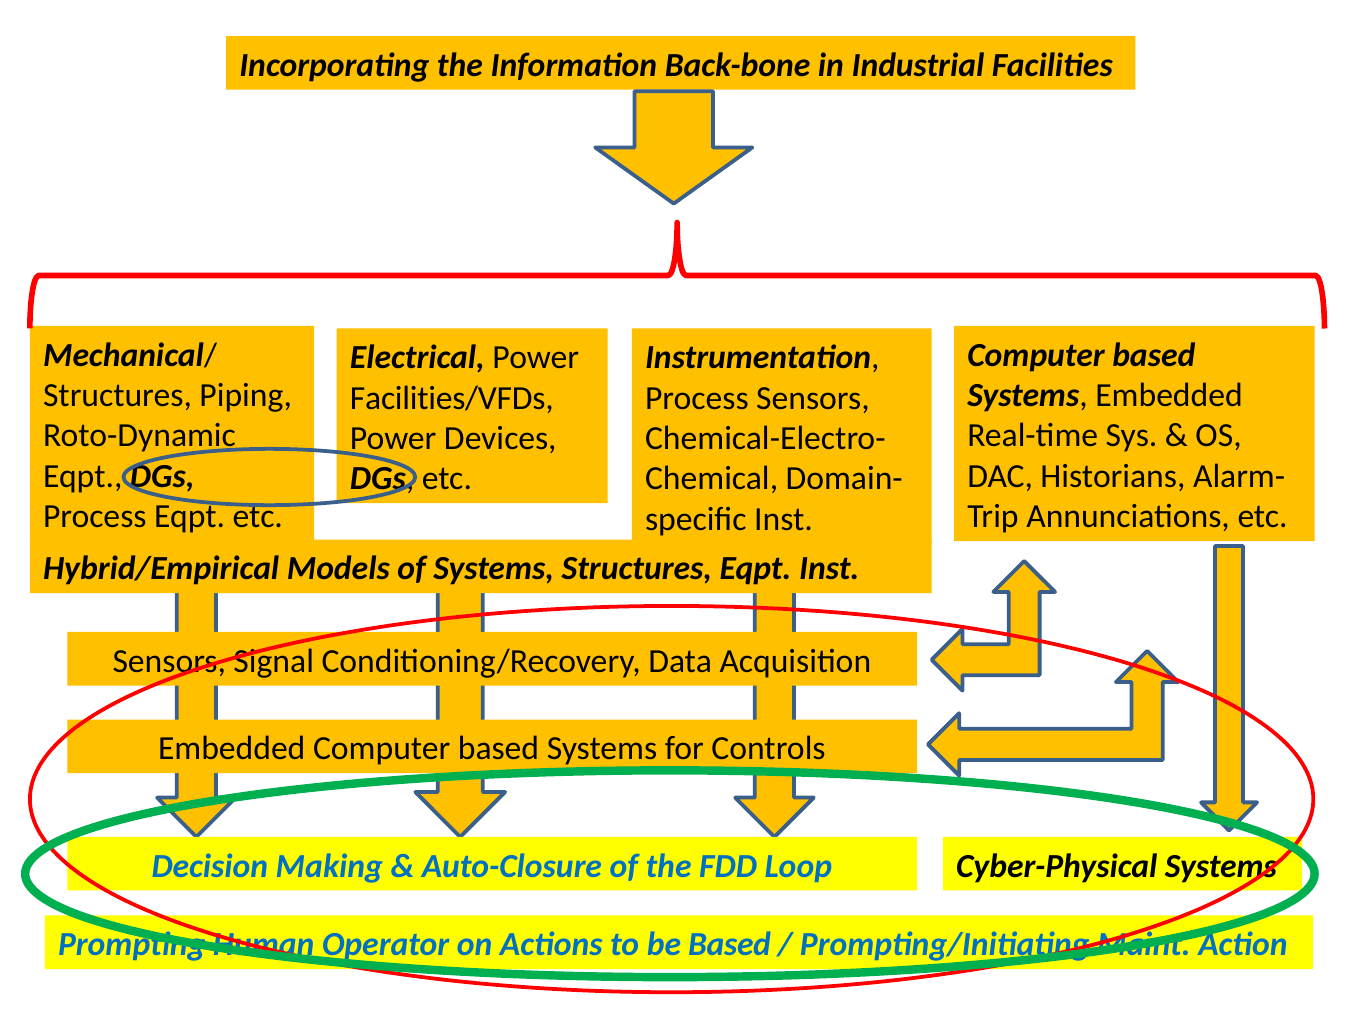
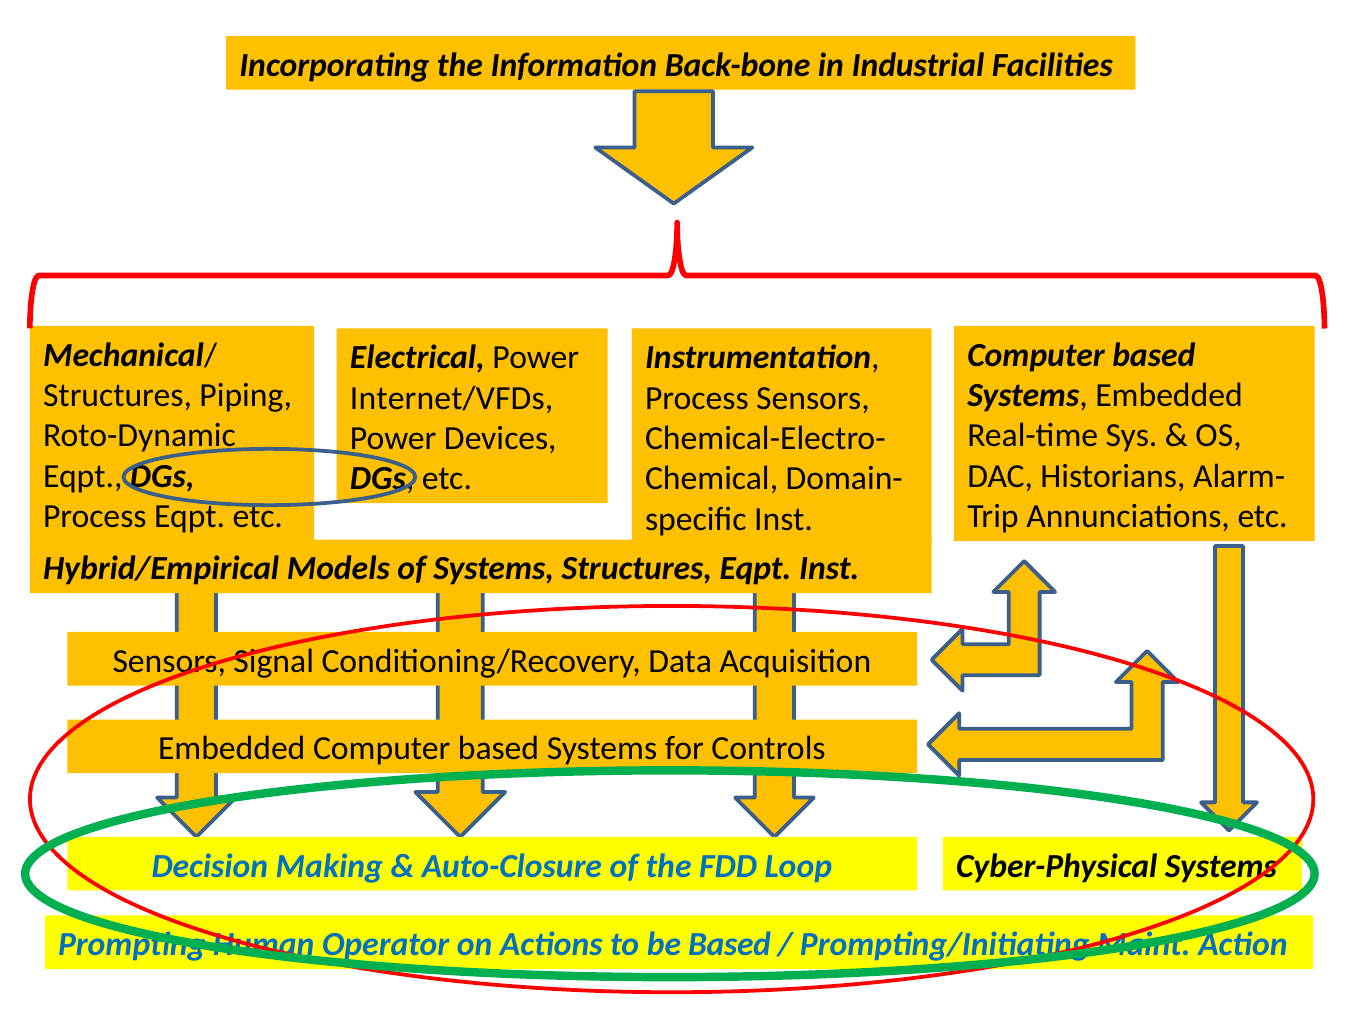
Facilities/VFDs: Facilities/VFDs -> Internet/VFDs
